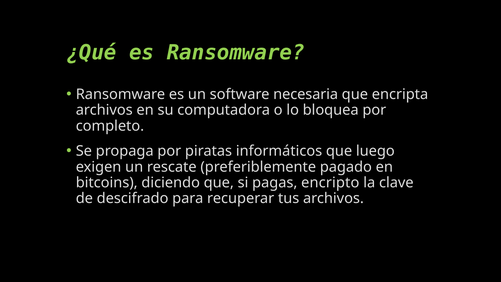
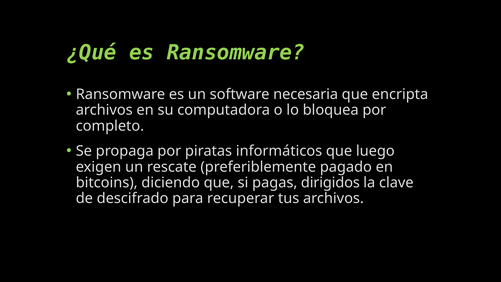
encripto: encripto -> dirigidos
